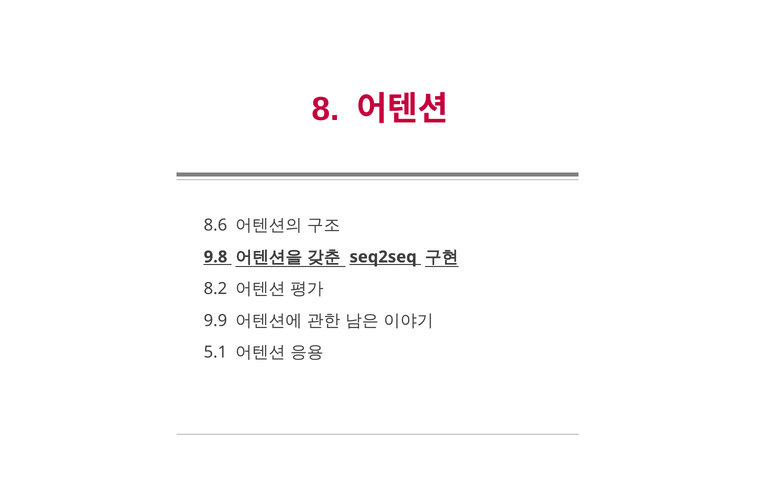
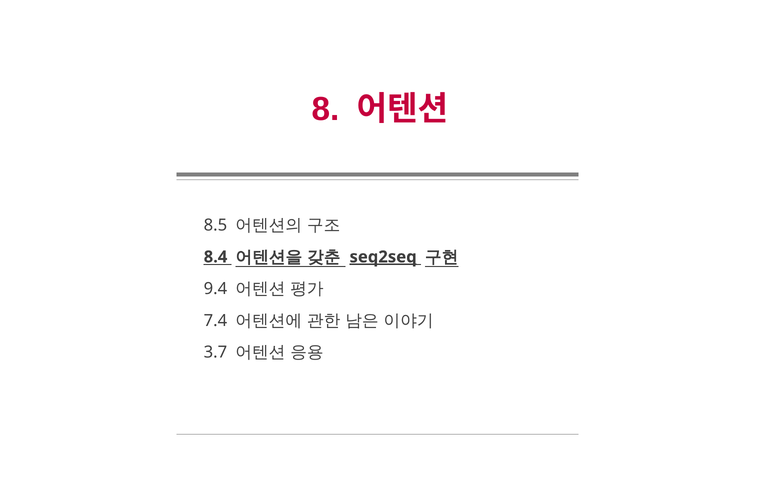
8.6: 8.6 -> 8.5
9.8: 9.8 -> 8.4
seq2seq underline: none -> present
8.2: 8.2 -> 9.4
9.9: 9.9 -> 7.4
5.1: 5.1 -> 3.7
